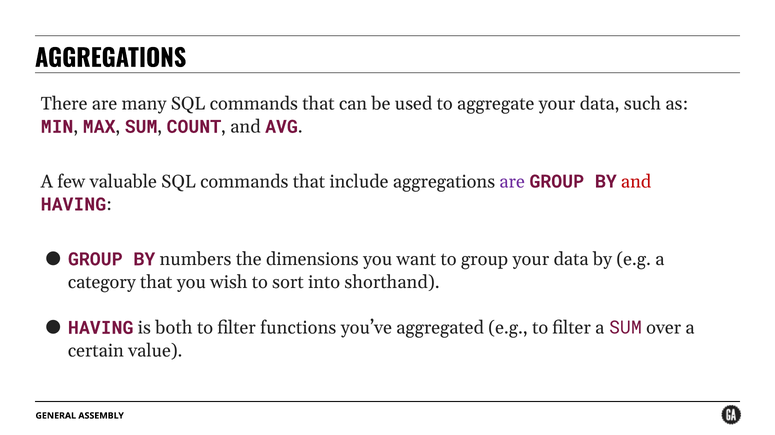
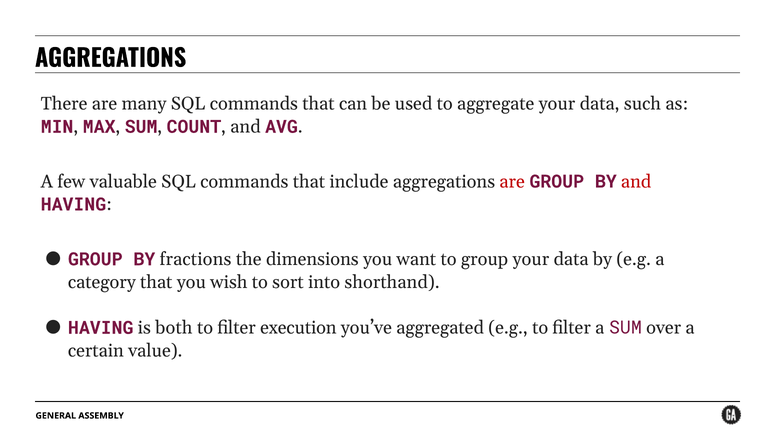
are at (512, 182) colour: purple -> red
numbers: numbers -> fractions
functions: functions -> execution
